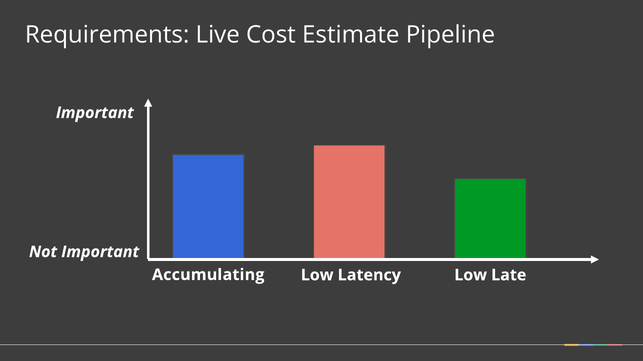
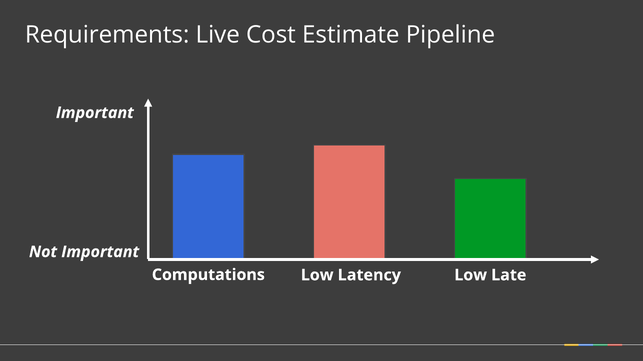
Accumulating: Accumulating -> Computations
